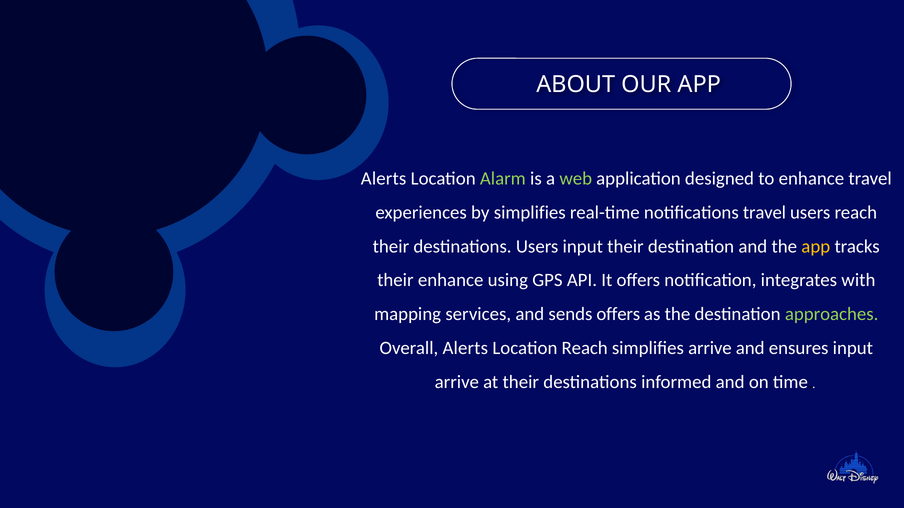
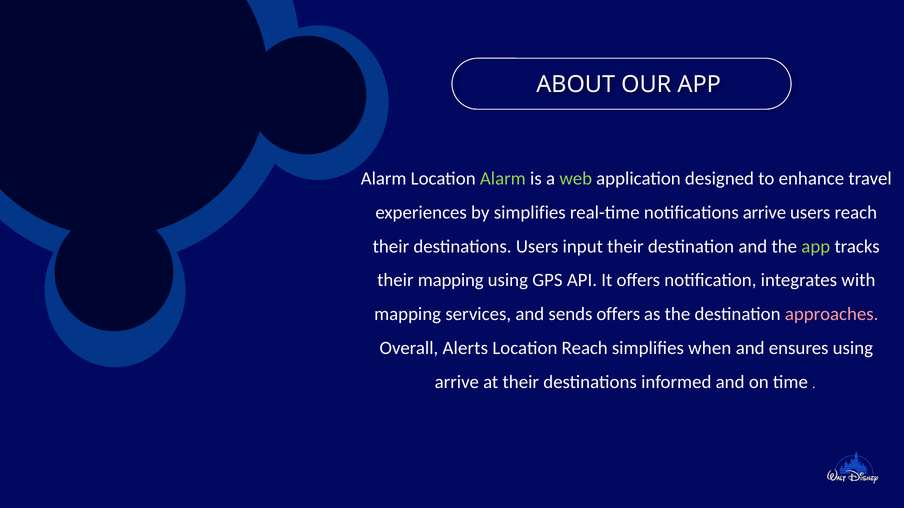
Alerts at (384, 179): Alerts -> Alarm
notifications travel: travel -> arrive
app at (816, 247) colour: yellow -> light green
their enhance: enhance -> mapping
approaches colour: light green -> pink
simplifies arrive: arrive -> when
ensures input: input -> using
